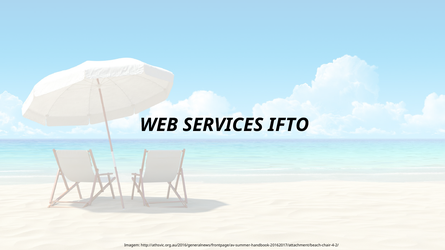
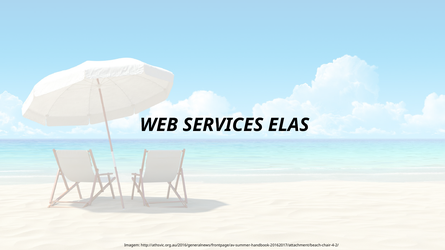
IFTO: IFTO -> ELAS
